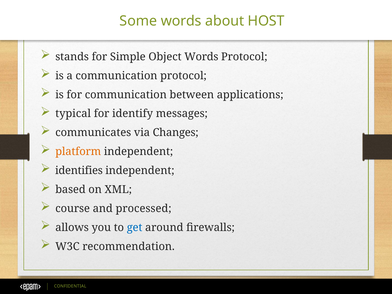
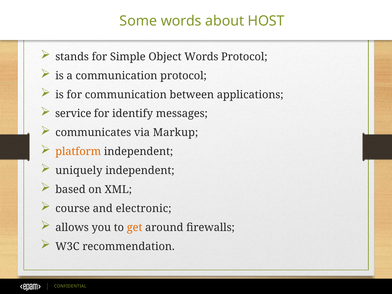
typical: typical -> service
Changes: Changes -> Markup
identifies: identifies -> uniquely
processed: processed -> electronic
get colour: blue -> orange
